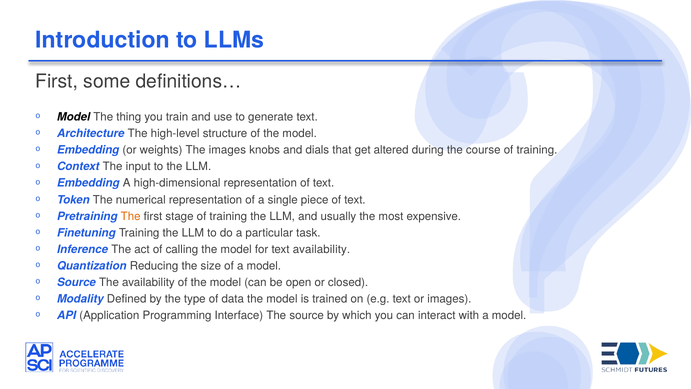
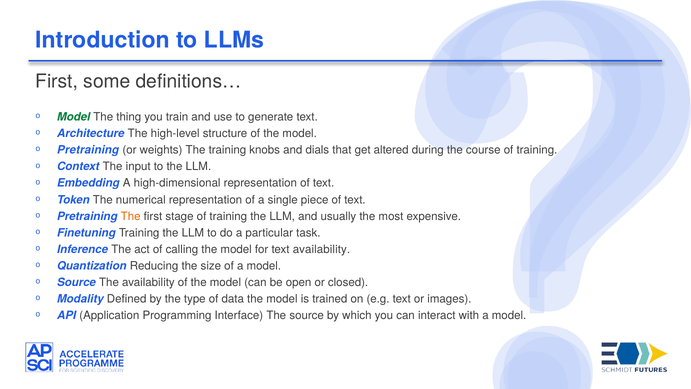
Model at (74, 117) colour: black -> green
Embedding at (88, 150): Embedding -> Pretraining
The images: images -> training
